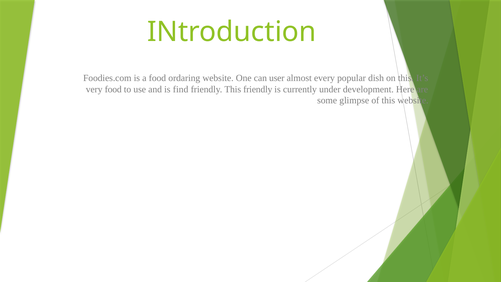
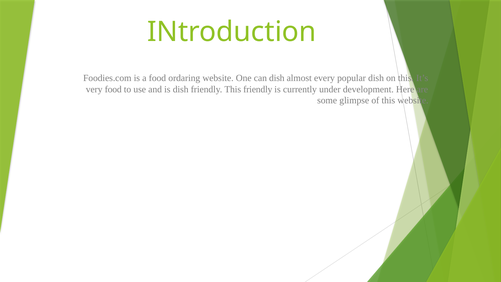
can user: user -> dish
is find: find -> dish
